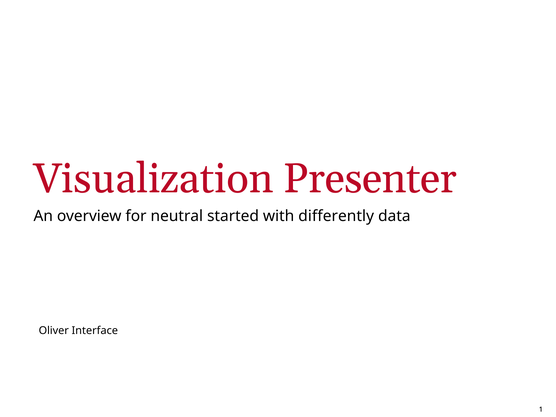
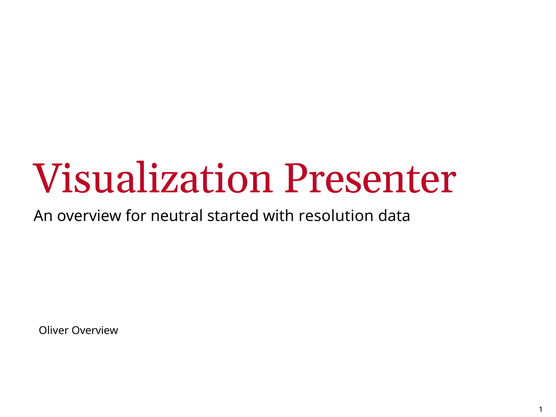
differently: differently -> resolution
Oliver Interface: Interface -> Overview
